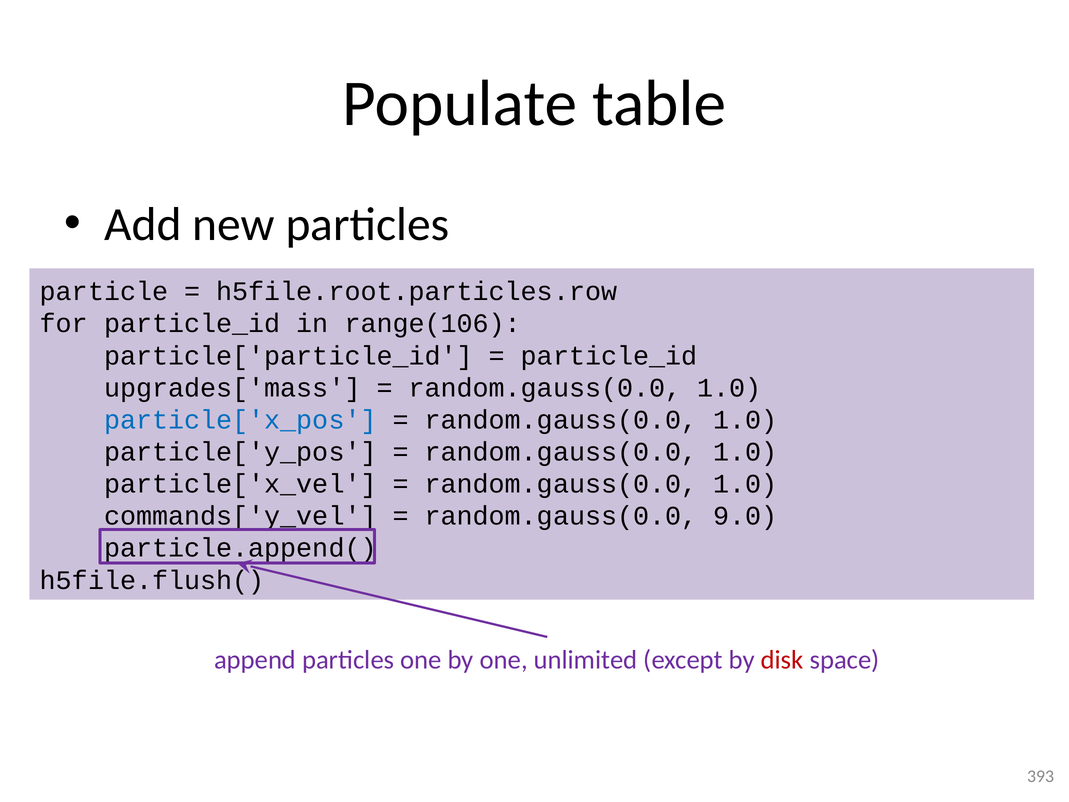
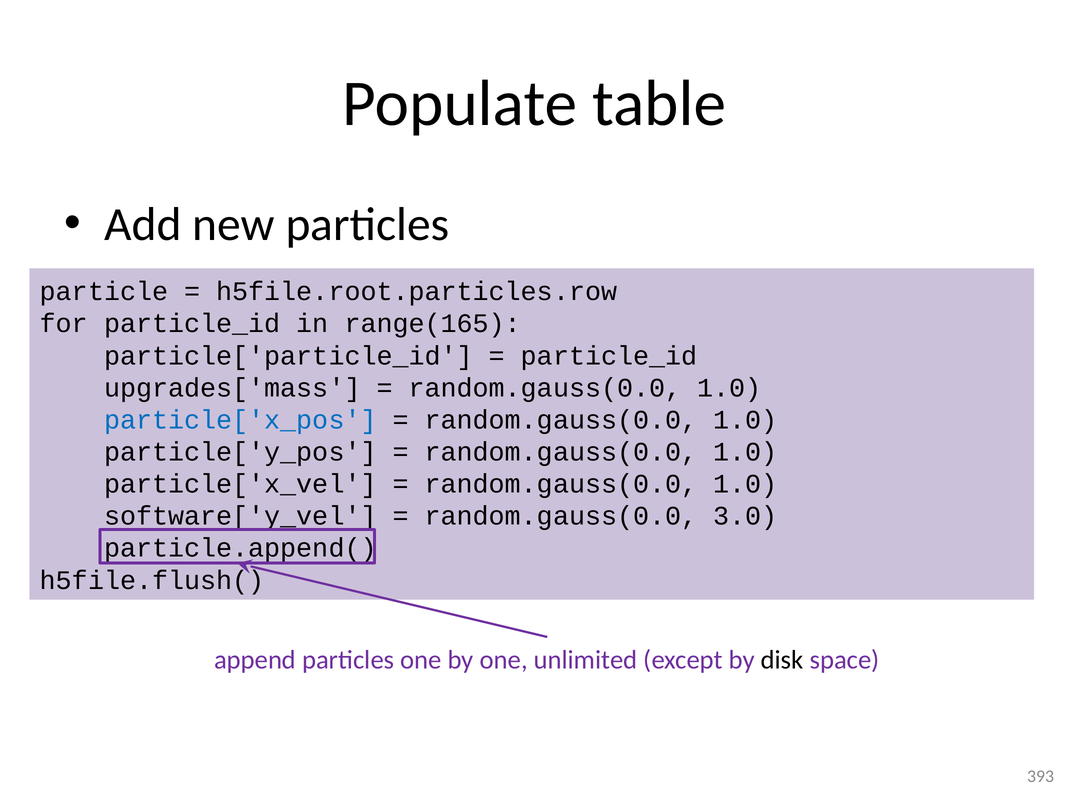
range(106: range(106 -> range(165
commands['y_vel: commands['y_vel -> software['y_vel
9.0: 9.0 -> 3.0
disk colour: red -> black
